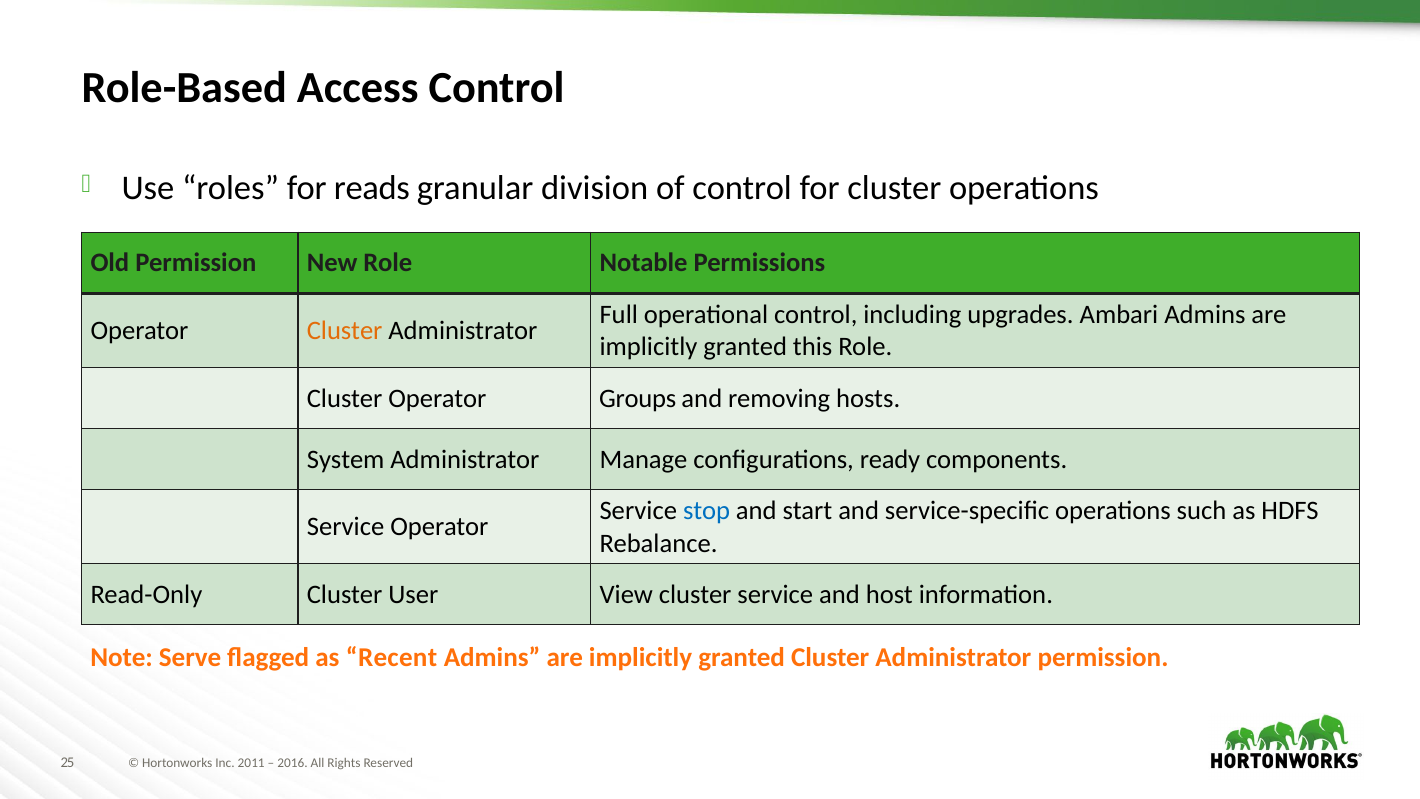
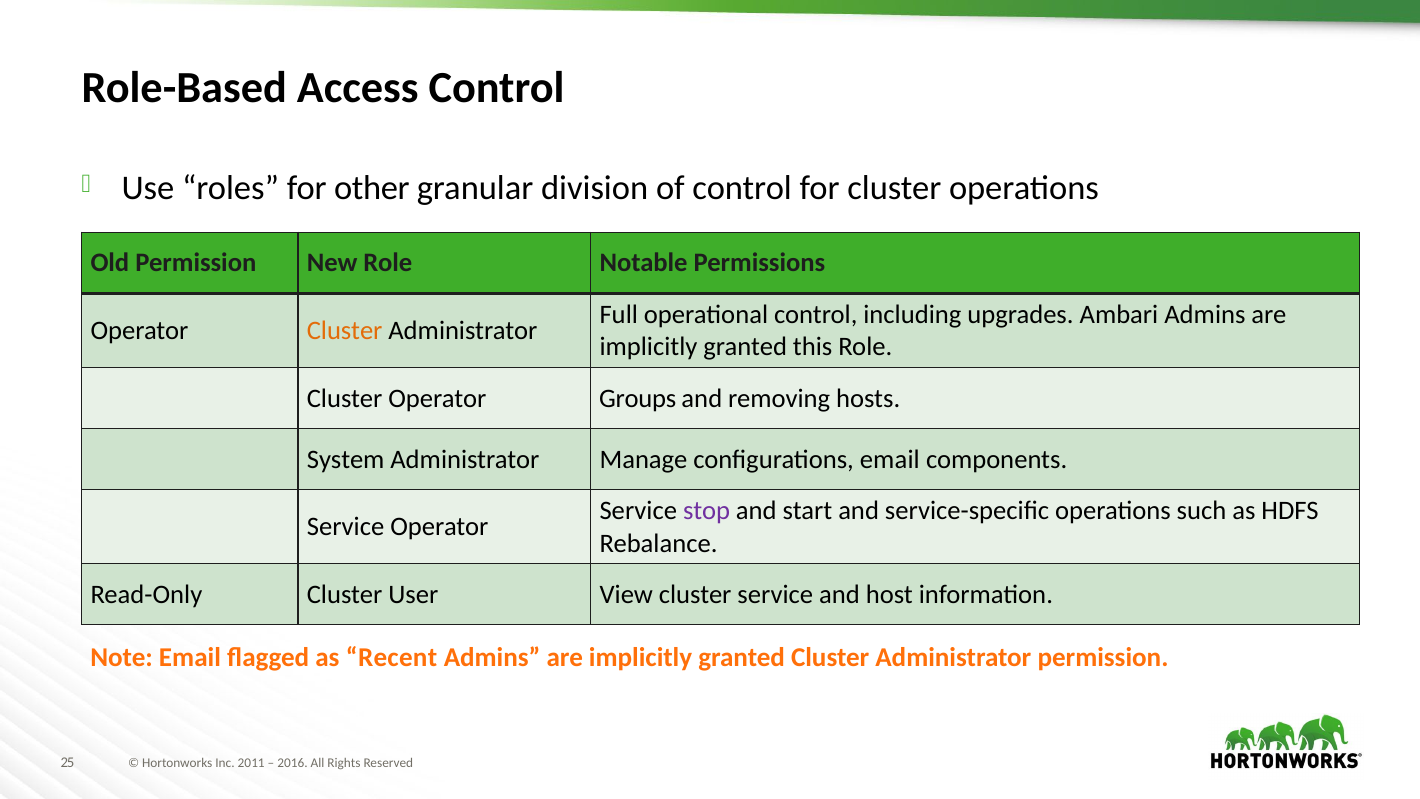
reads: reads -> other
configurations ready: ready -> email
stop colour: blue -> purple
Note Serve: Serve -> Email
